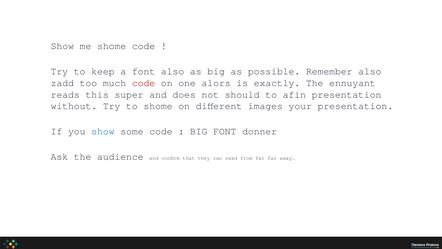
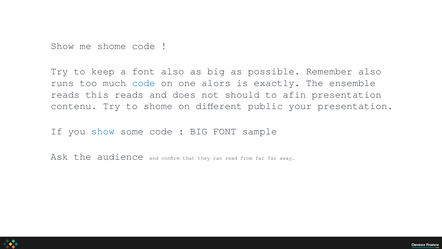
zadd: zadd -> runs
code at (144, 83) colour: red -> blue
ennuyant: ennuyant -> ensemble
this super: super -> reads
without: without -> contenu
images: images -> public
donner: donner -> sample
